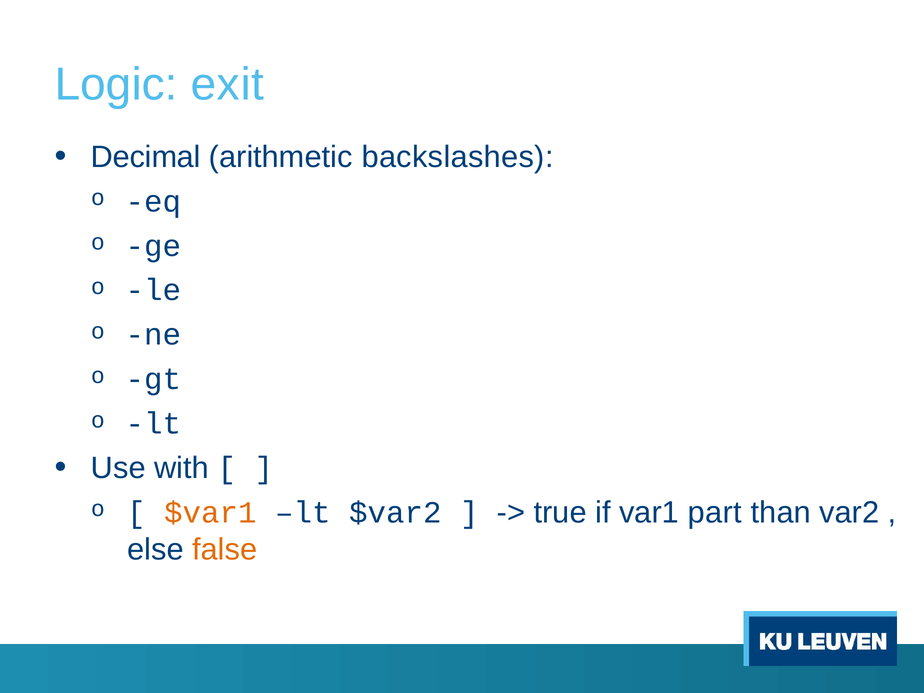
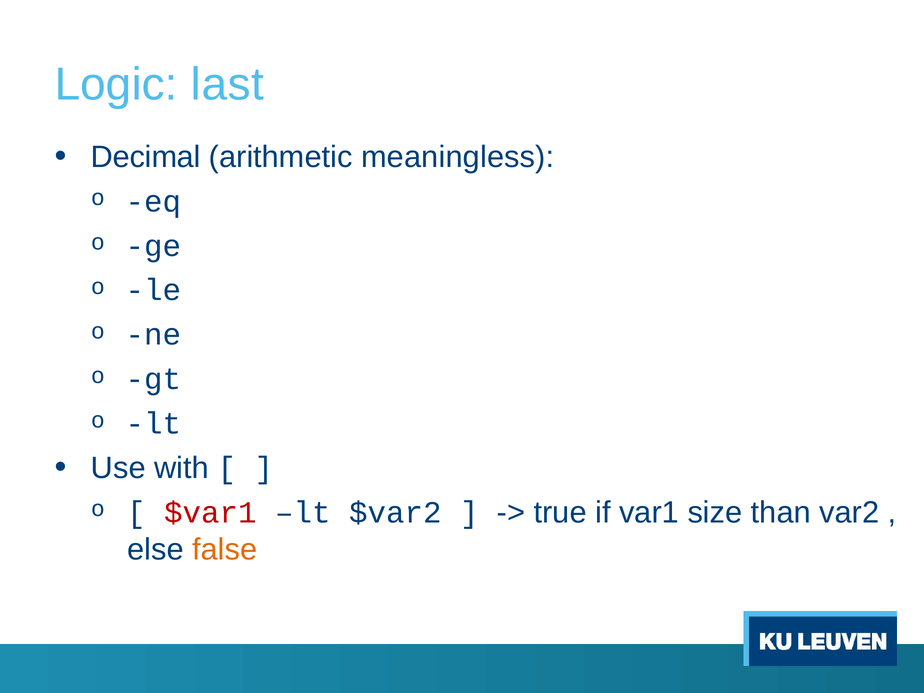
exit: exit -> last
backslashes: backslashes -> meaningless
$var1 colour: orange -> red
part: part -> size
